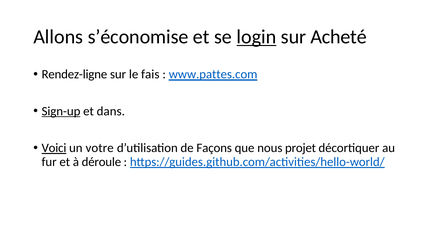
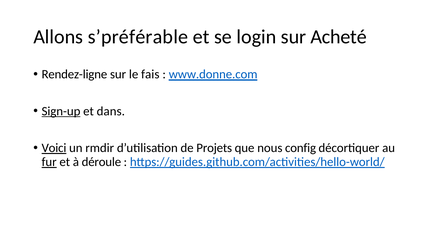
s’économise: s’économise -> s’préférable
login underline: present -> none
www.pattes.com: www.pattes.com -> www.donne.com
votre: votre -> rmdir
Façons: Façons -> Projets
projet: projet -> config
fur underline: none -> present
